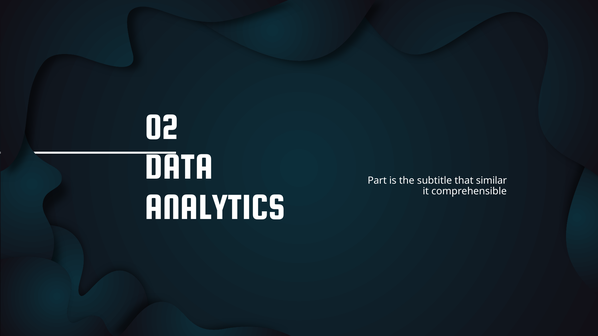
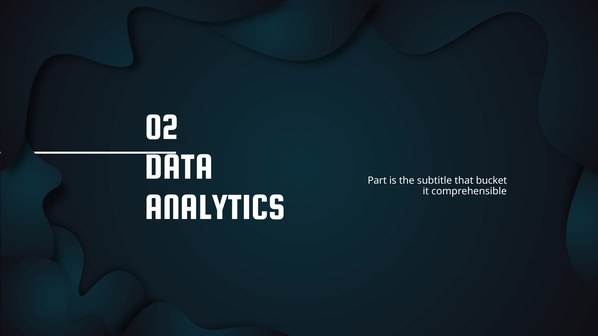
similar: similar -> bucket
